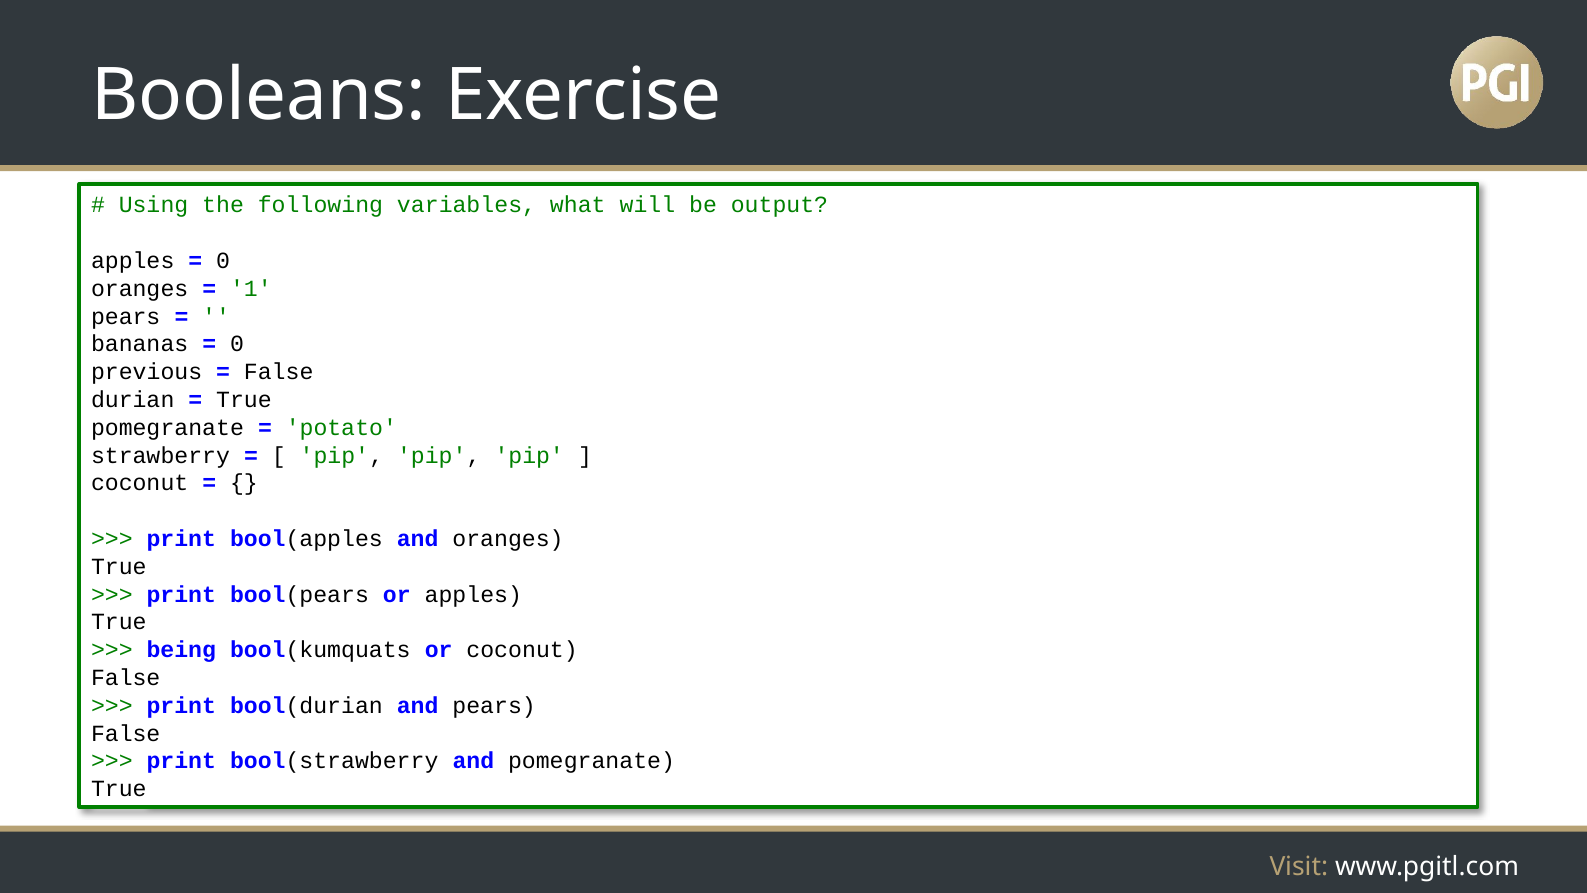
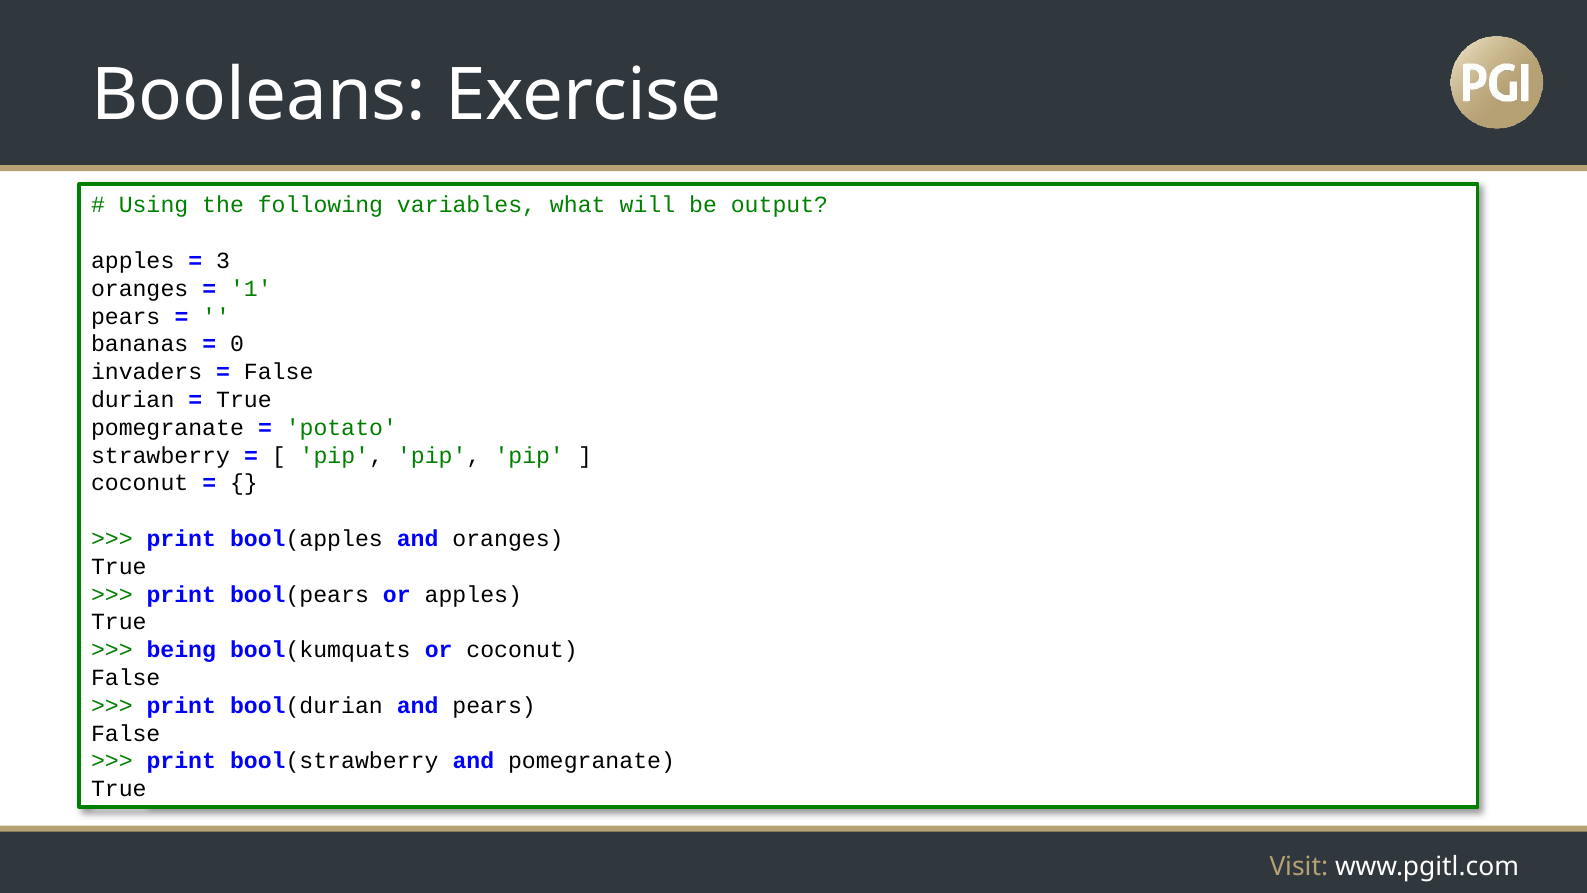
0 at (223, 261): 0 -> 3
previous: previous -> invaders
